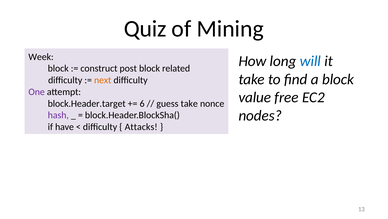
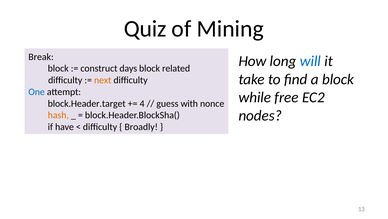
Week: Week -> Break
post: post -> days
One colour: purple -> blue
value: value -> while
6: 6 -> 4
guess take: take -> with
hash colour: purple -> orange
Attacks: Attacks -> Broadly
